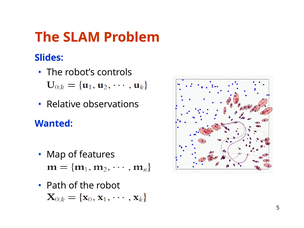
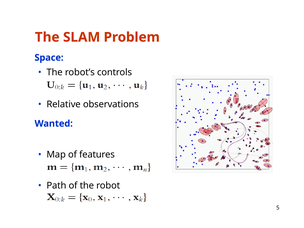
Slides: Slides -> Space
